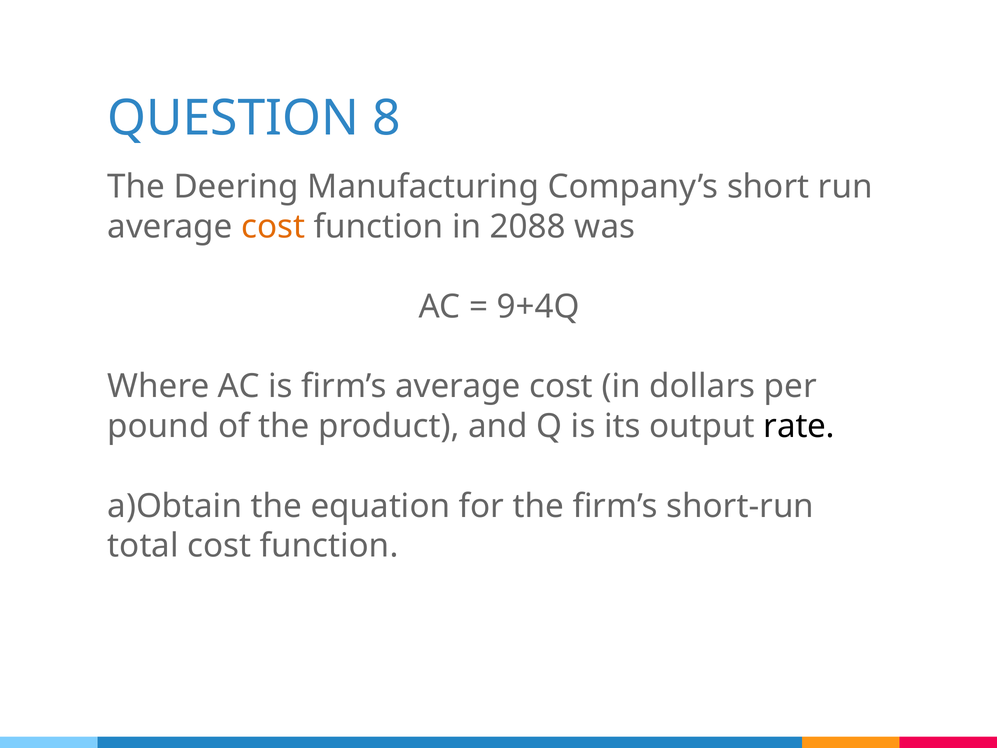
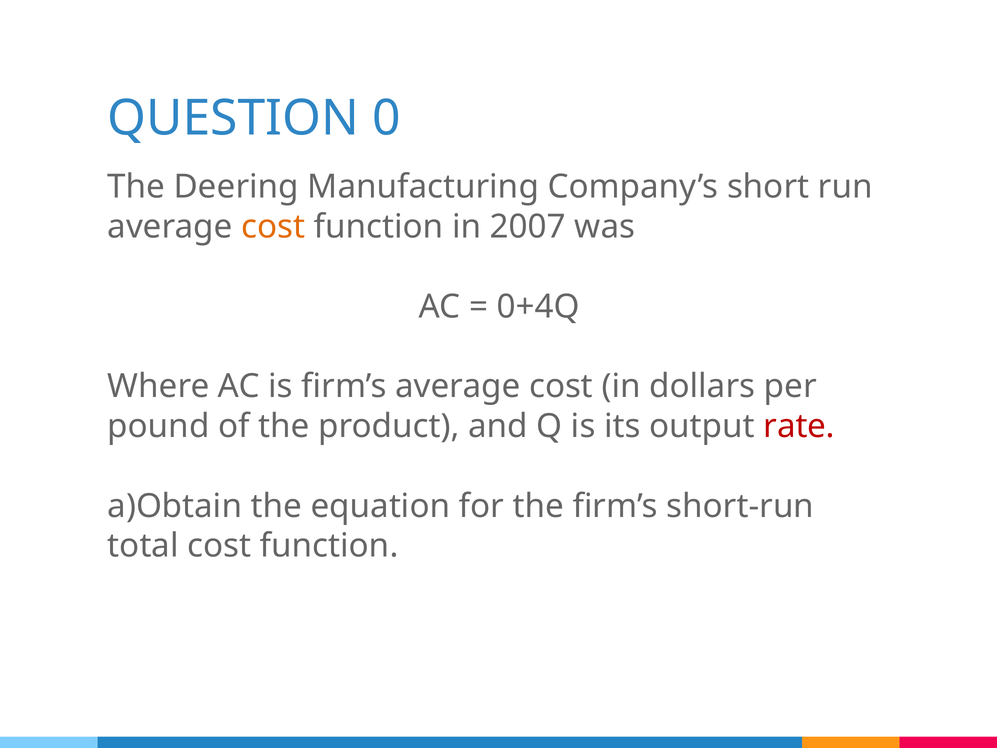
8: 8 -> 0
2088: 2088 -> 2007
9+4Q: 9+4Q -> 0+4Q
rate colour: black -> red
